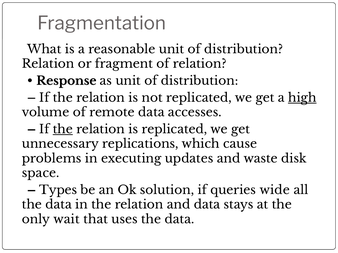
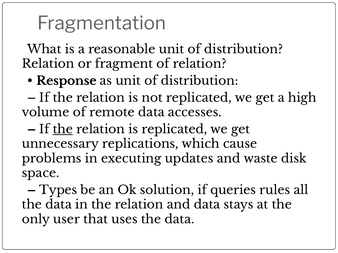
high underline: present -> none
wide: wide -> rules
wait: wait -> user
